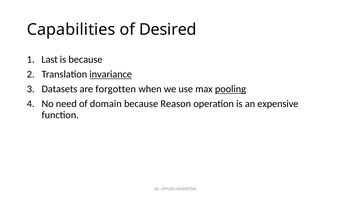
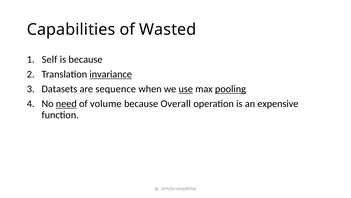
Desired: Desired -> Wasted
Last: Last -> Self
forgotten: forgotten -> sequence
use underline: none -> present
need underline: none -> present
domain: domain -> volume
Reason: Reason -> Overall
